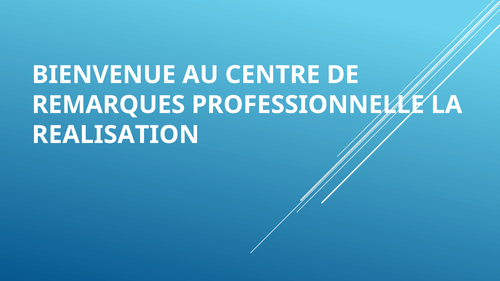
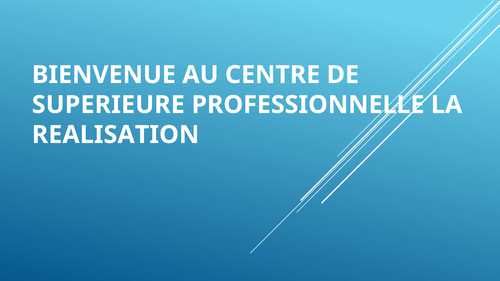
REMARQUES: REMARQUES -> SUPERIEURE
